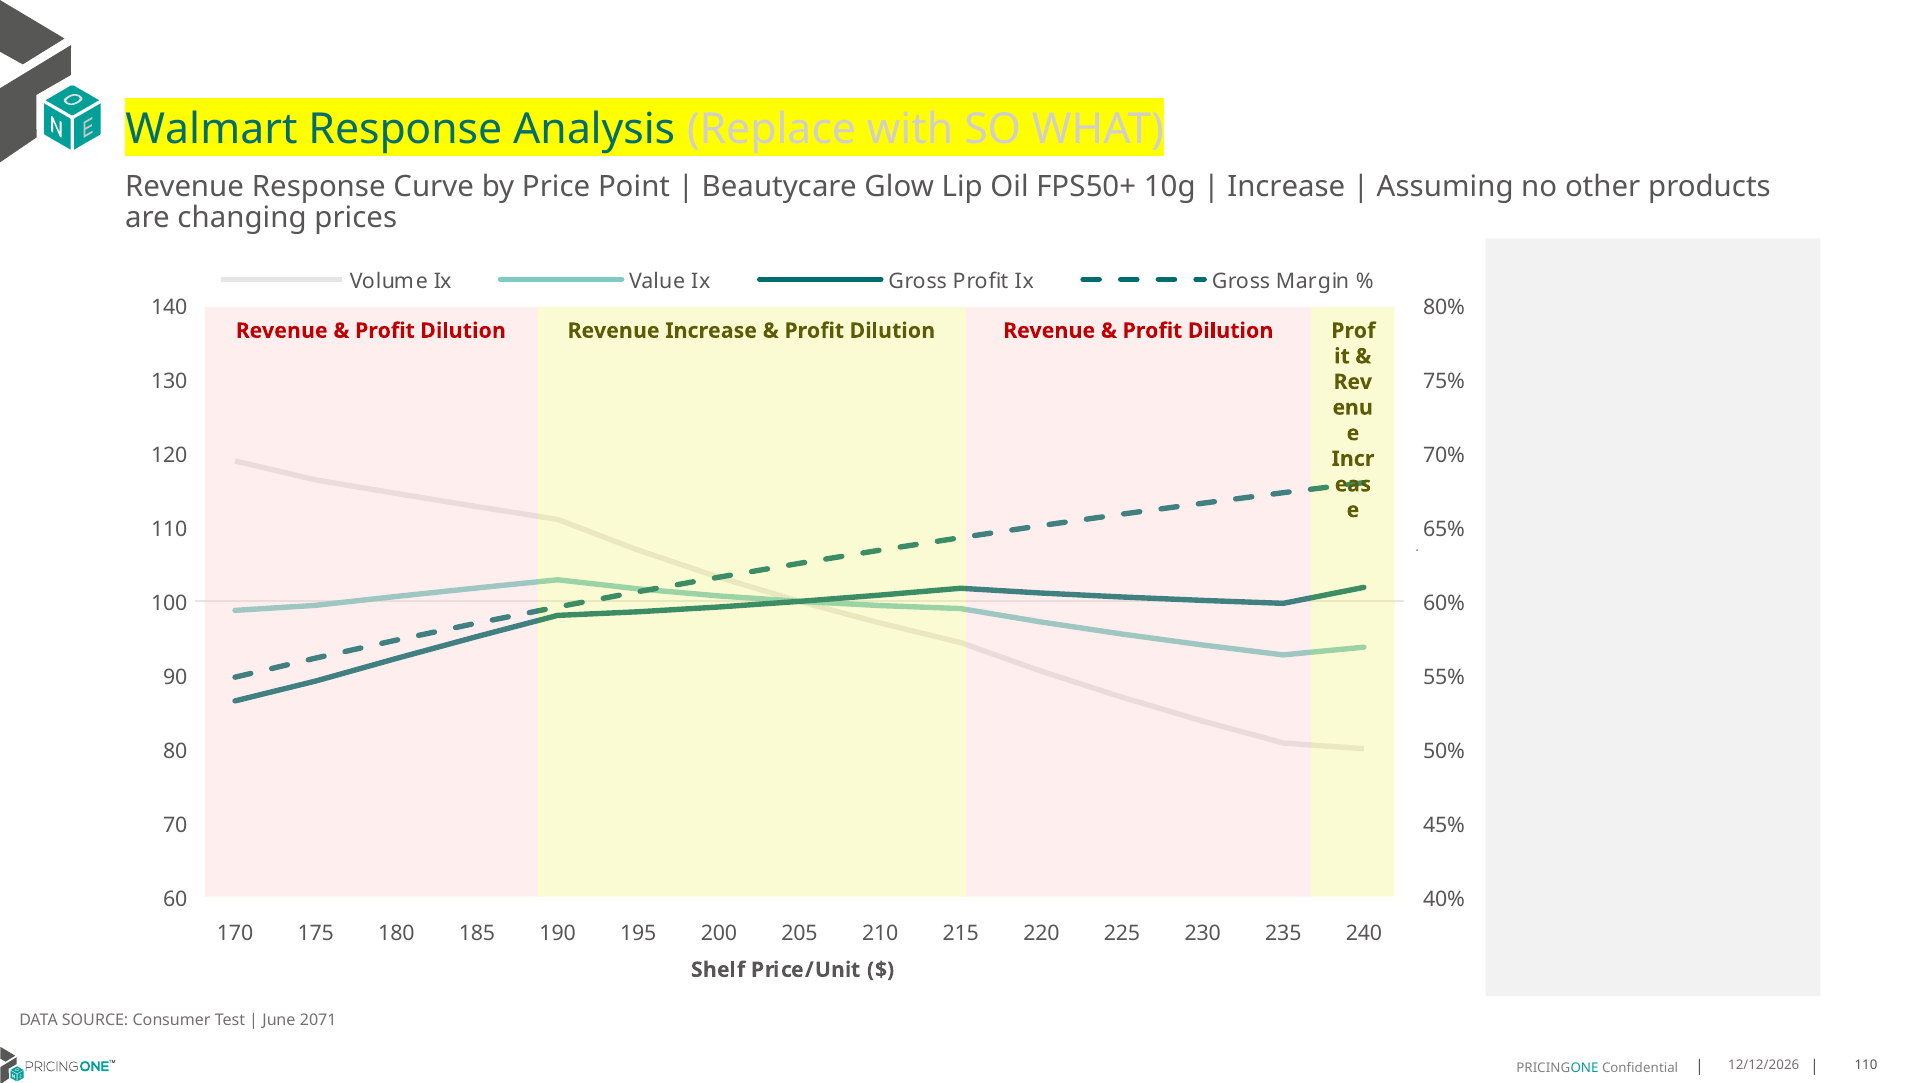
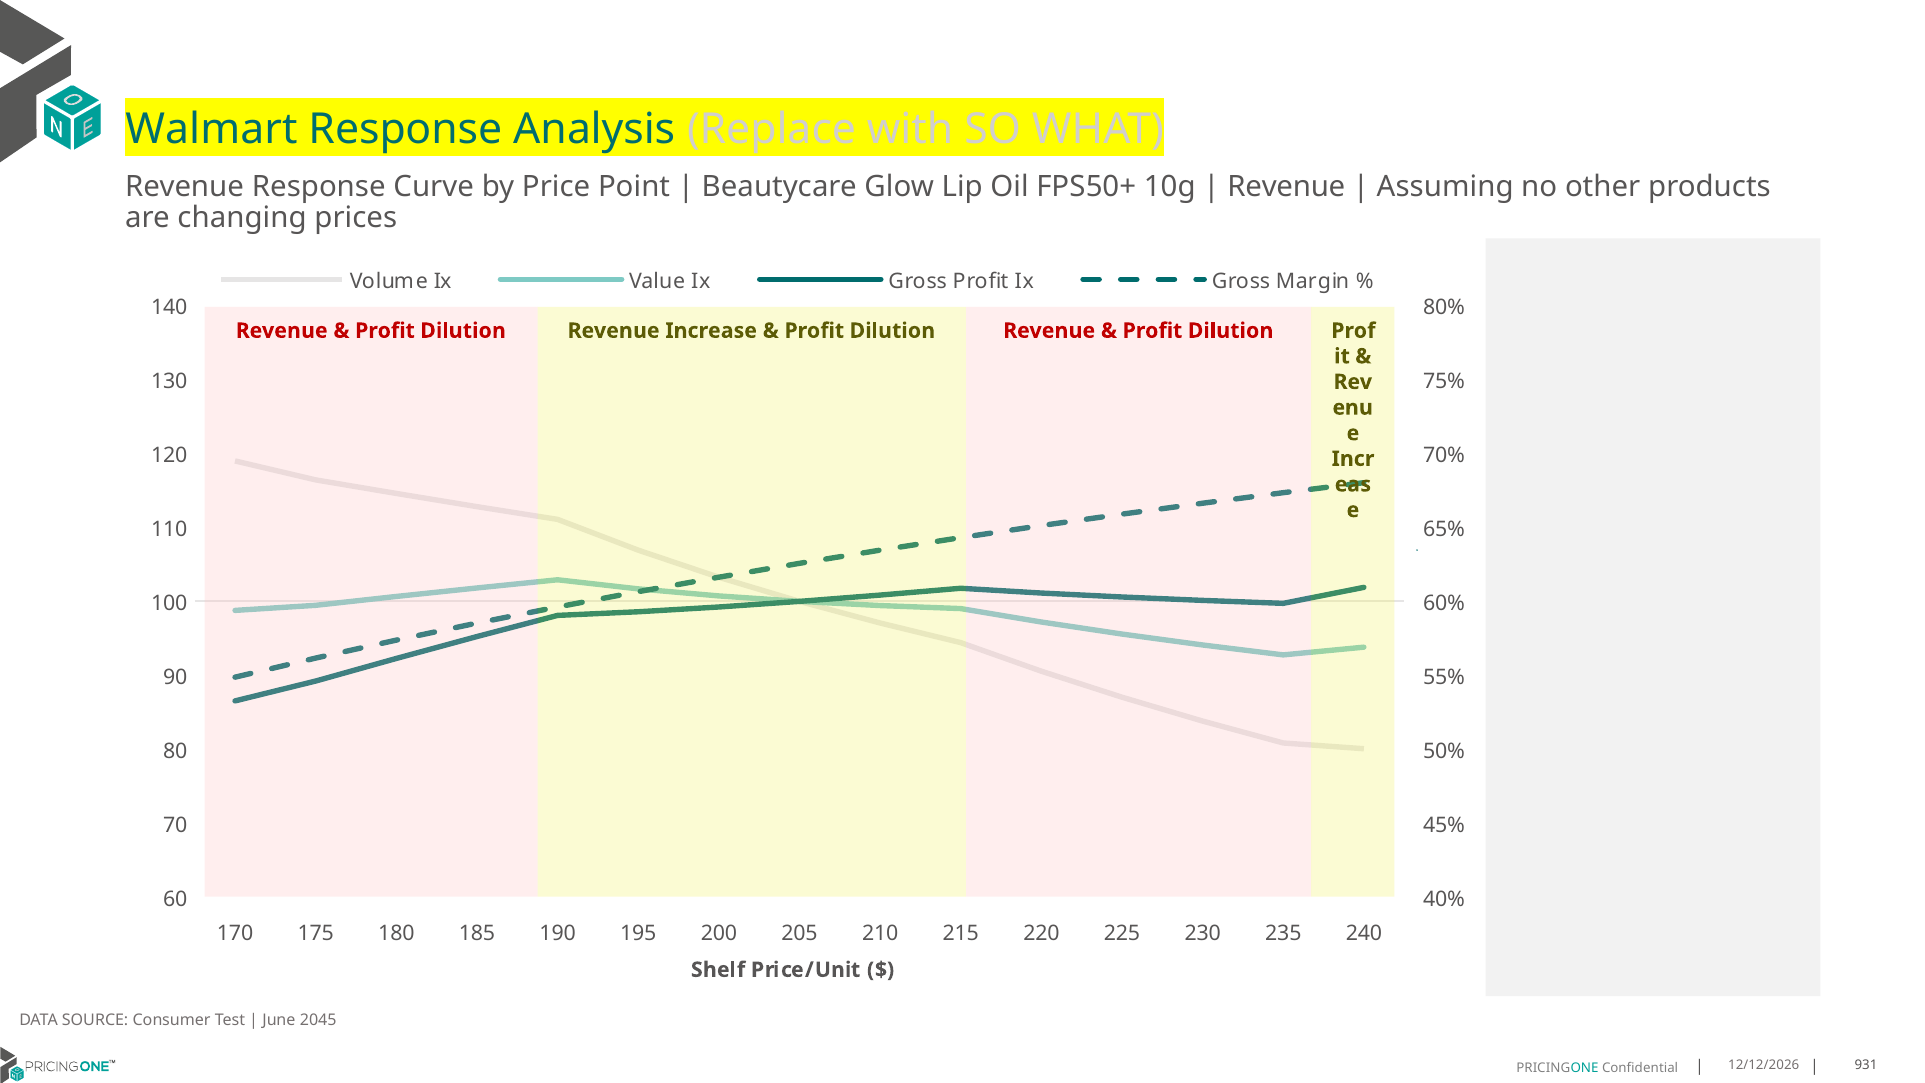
Increase at (1286, 186): Increase -> Revenue
2071: 2071 -> 2045
110 at (1866, 1065): 110 -> 931
